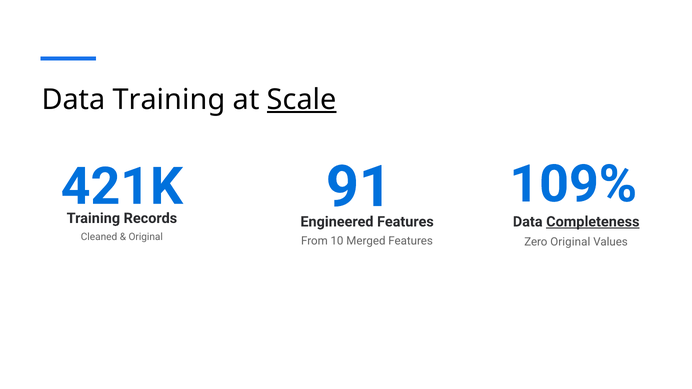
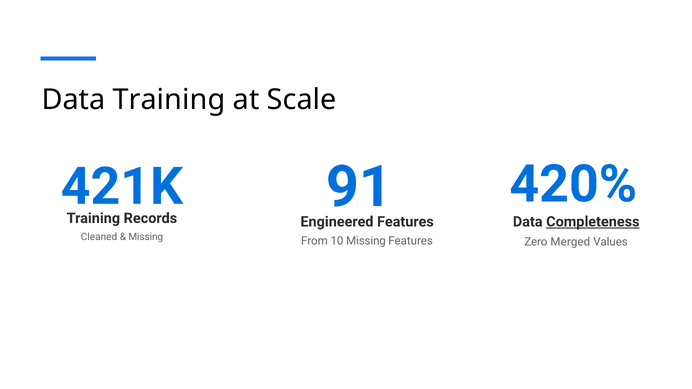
Scale underline: present -> none
109%: 109% -> 420%
Original at (146, 237): Original -> Missing
10 Merged: Merged -> Missing
Zero Original: Original -> Merged
